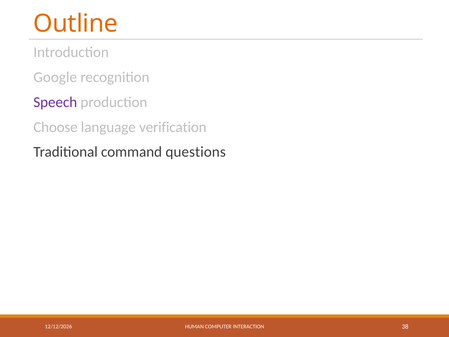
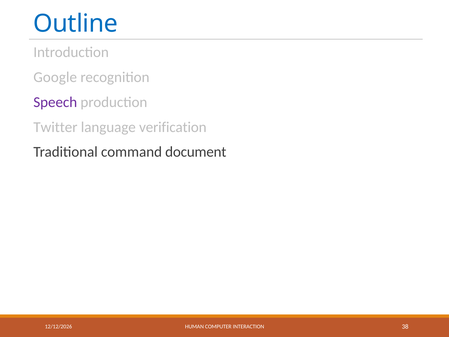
Outline colour: orange -> blue
Choose: Choose -> Twitter
questions: questions -> document
